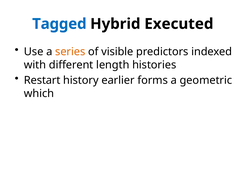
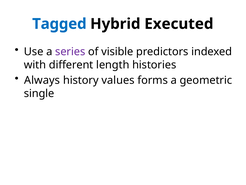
series colour: orange -> purple
Restart: Restart -> Always
earlier: earlier -> values
which: which -> single
